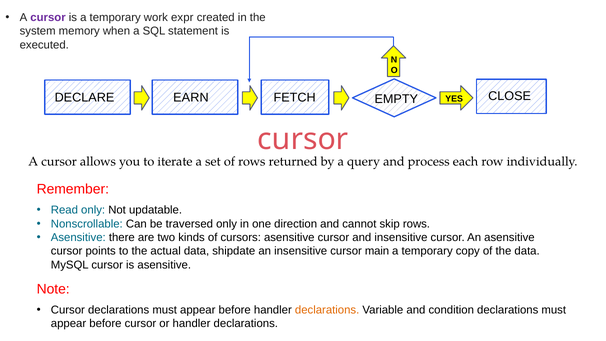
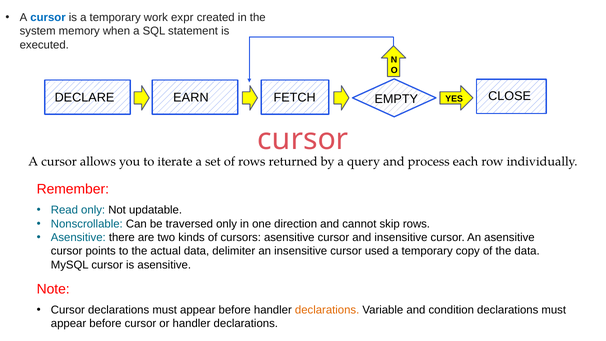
cursor at (48, 17) colour: purple -> blue
shipdate: shipdate -> delimiter
main: main -> used
